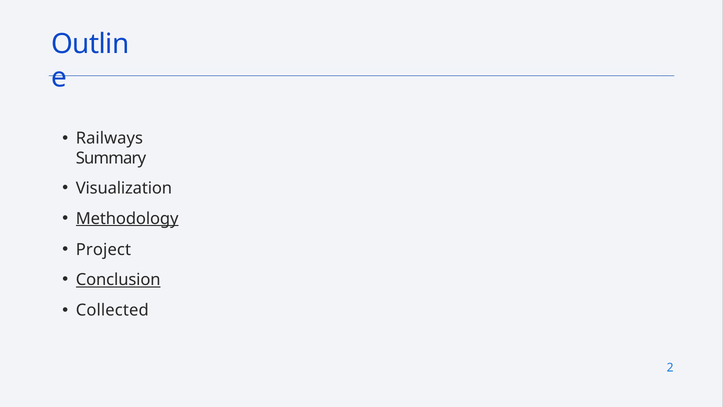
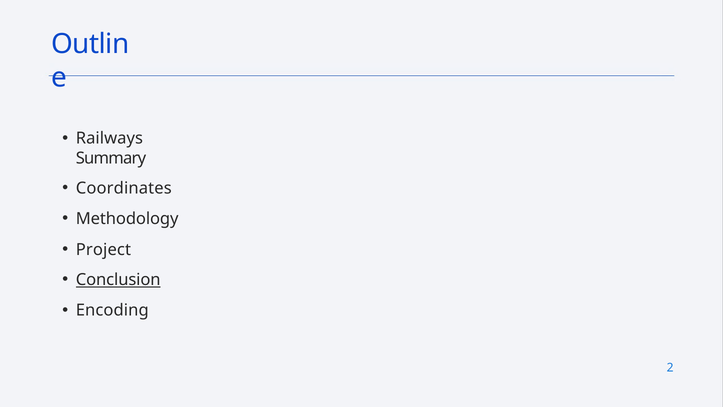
Visualization: Visualization -> Coordinates
Methodology underline: present -> none
Collected: Collected -> Encoding
